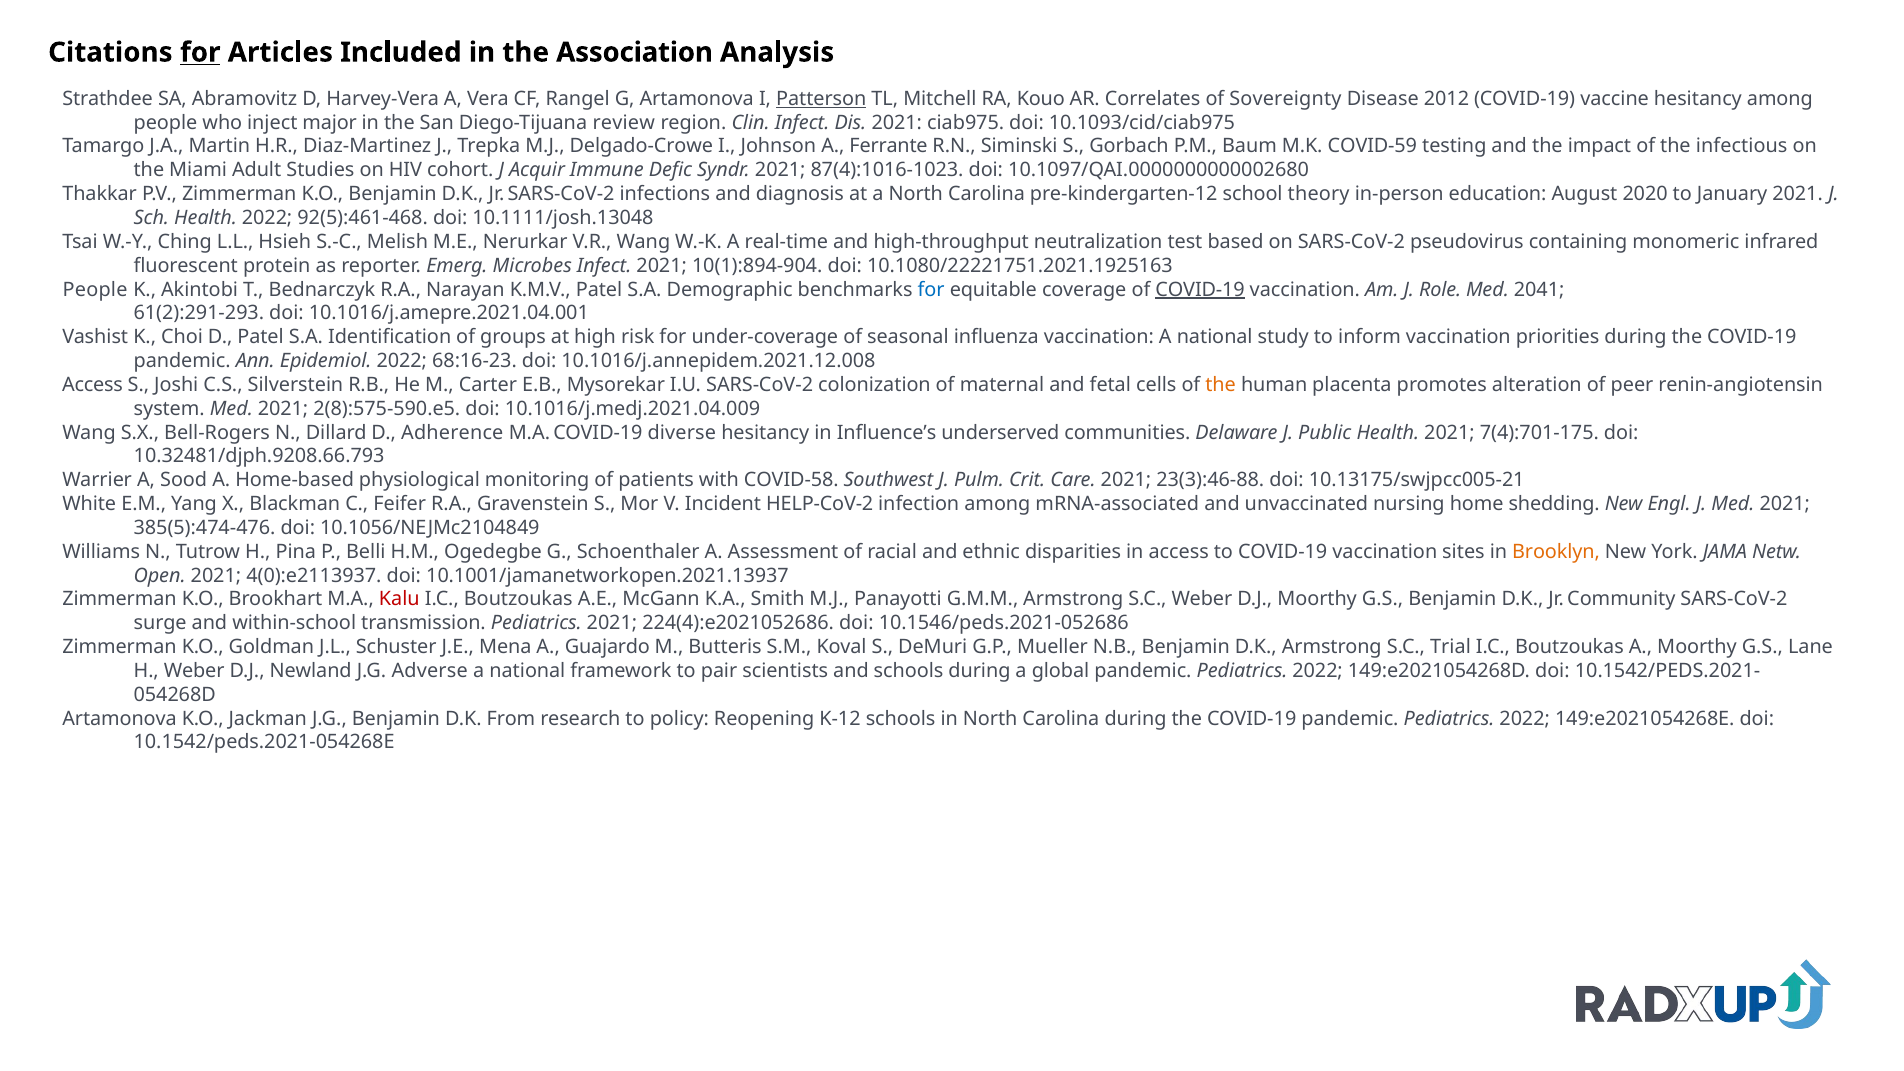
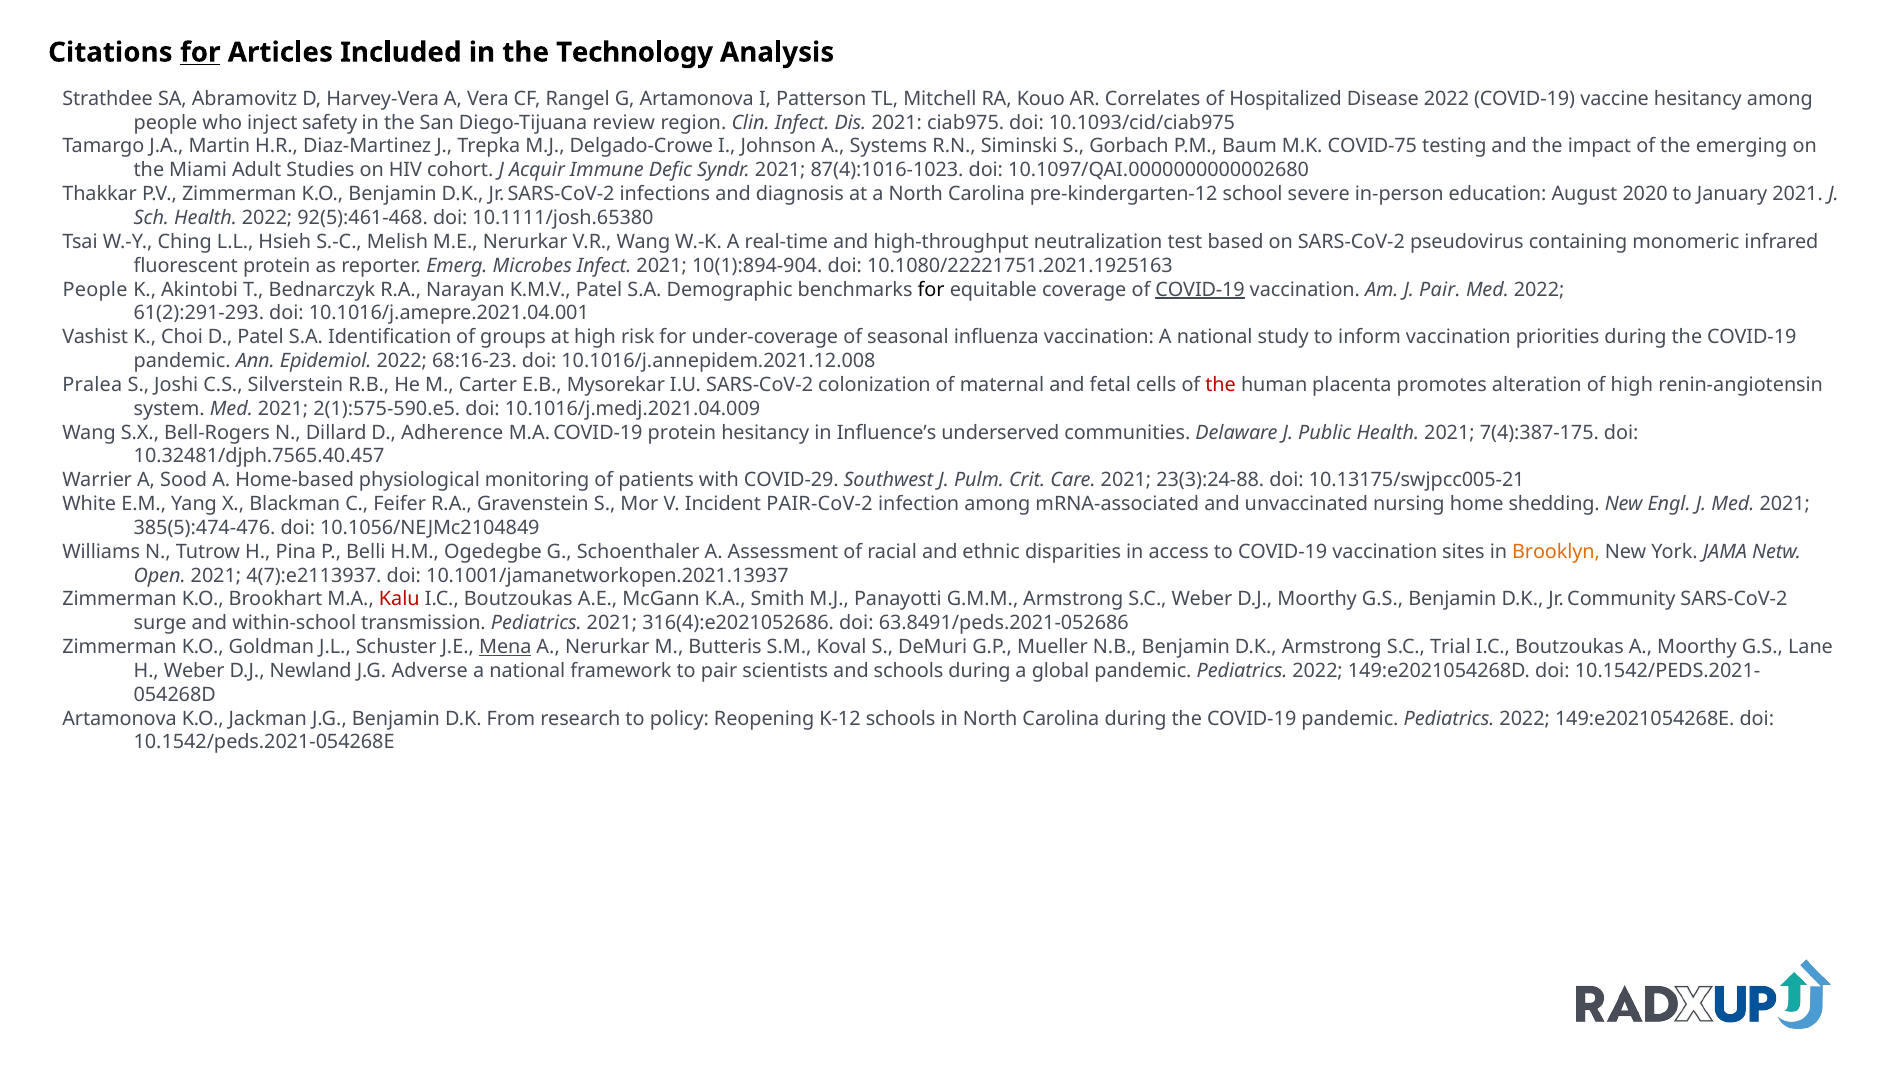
Association: Association -> Technology
Patterson underline: present -> none
Sovereignty: Sovereignty -> Hospitalized
Disease 2012: 2012 -> 2022
major: major -> safety
Ferrante: Ferrante -> Systems
COVID-59: COVID-59 -> COVID-75
infectious: infectious -> emerging
theory: theory -> severe
10.1111/josh.13048: 10.1111/josh.13048 -> 10.1111/josh.65380
for at (931, 289) colour: blue -> black
J Role: Role -> Pair
Med 2041: 2041 -> 2022
Access at (93, 385): Access -> Pralea
the at (1221, 385) colour: orange -> red
of peer: peer -> high
2(8):575-590.e5: 2(8):575-590.e5 -> 2(1):575-590.e5
COVID-19 diverse: diverse -> protein
7(4):701-175: 7(4):701-175 -> 7(4):387-175
10.32481/djph.9208.66.793: 10.32481/djph.9208.66.793 -> 10.32481/djph.7565.40.457
COVID-58: COVID-58 -> COVID-29
23(3):46-88: 23(3):46-88 -> 23(3):24-88
HELP-CoV-2: HELP-CoV-2 -> PAIR-CoV-2
4(0):e2113937: 4(0):e2113937 -> 4(7):e2113937
224(4):e2021052686: 224(4):e2021052686 -> 316(4):e2021052686
10.1546/peds.2021-052686: 10.1546/peds.2021-052686 -> 63.8491/peds.2021-052686
Mena underline: none -> present
A Guajardo: Guajardo -> Nerurkar
